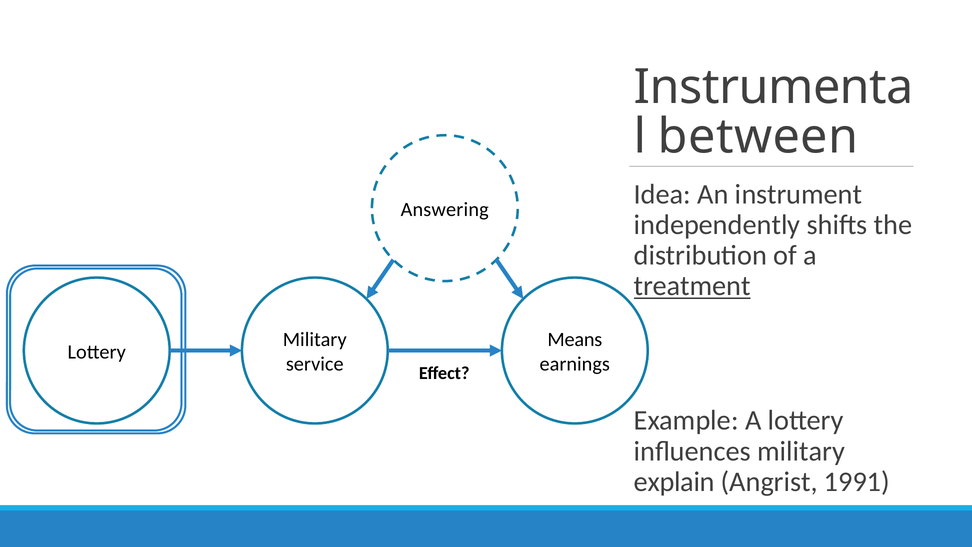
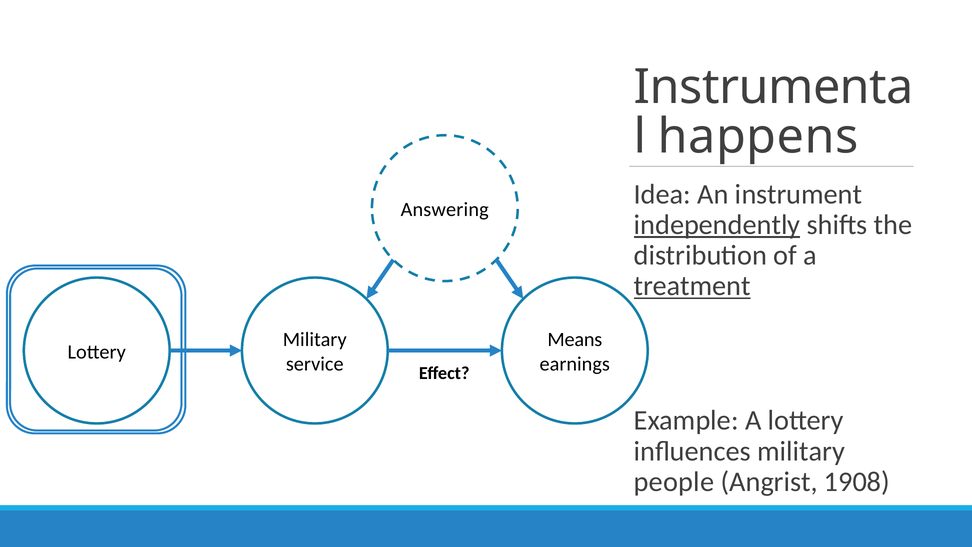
between: between -> happens
independently underline: none -> present
explain: explain -> people
1991: 1991 -> 1908
